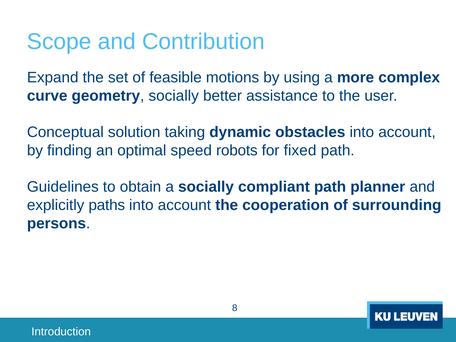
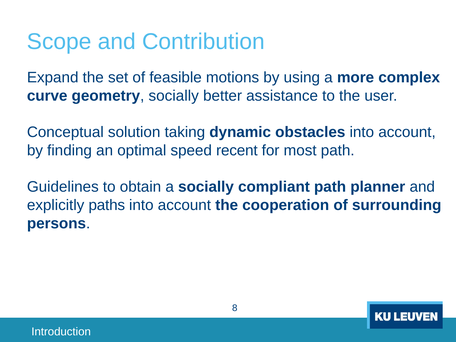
robots: robots -> recent
fixed: fixed -> most
